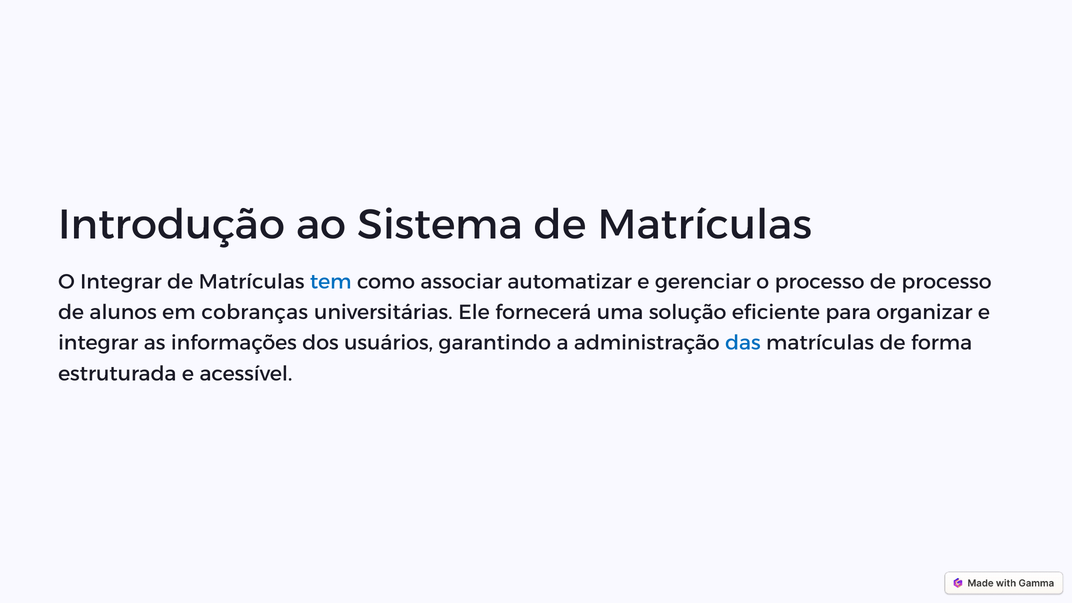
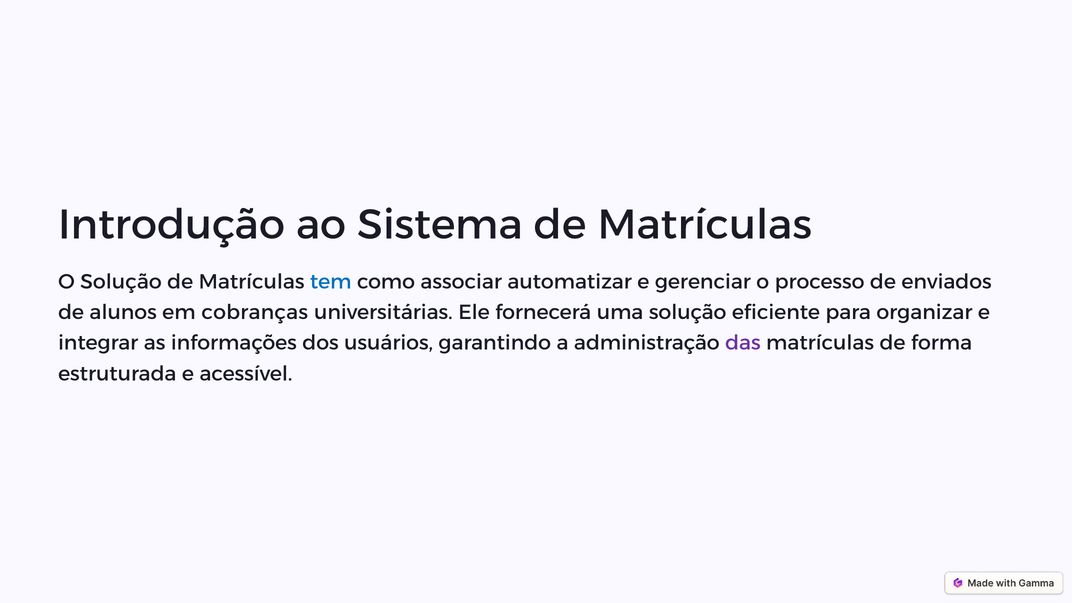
O Integrar: Integrar -> Solução
de processo: processo -> enviados
das colour: blue -> purple
